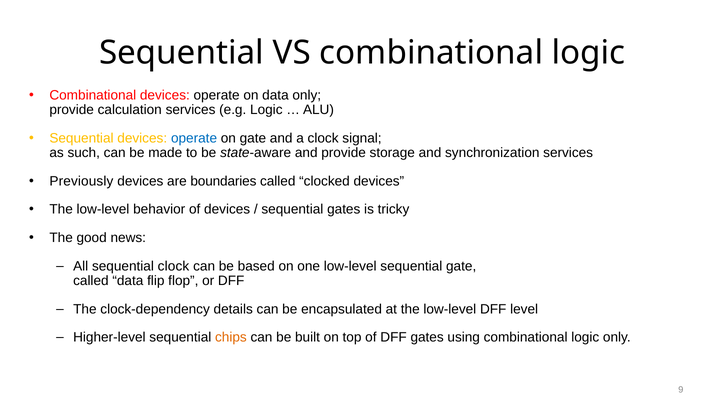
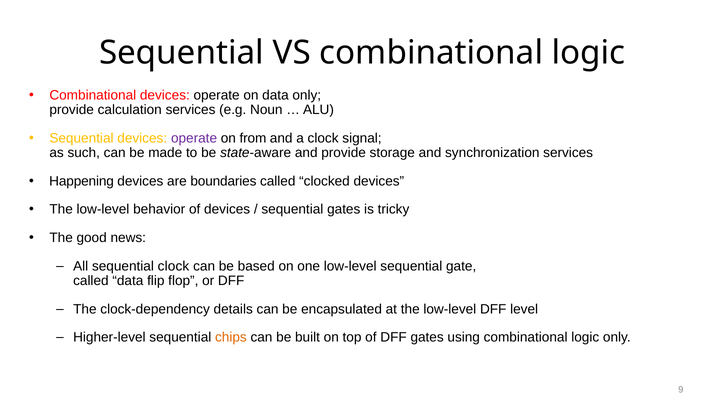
e.g Logic: Logic -> Noun
operate at (194, 138) colour: blue -> purple
on gate: gate -> from
Previously: Previously -> Happening
